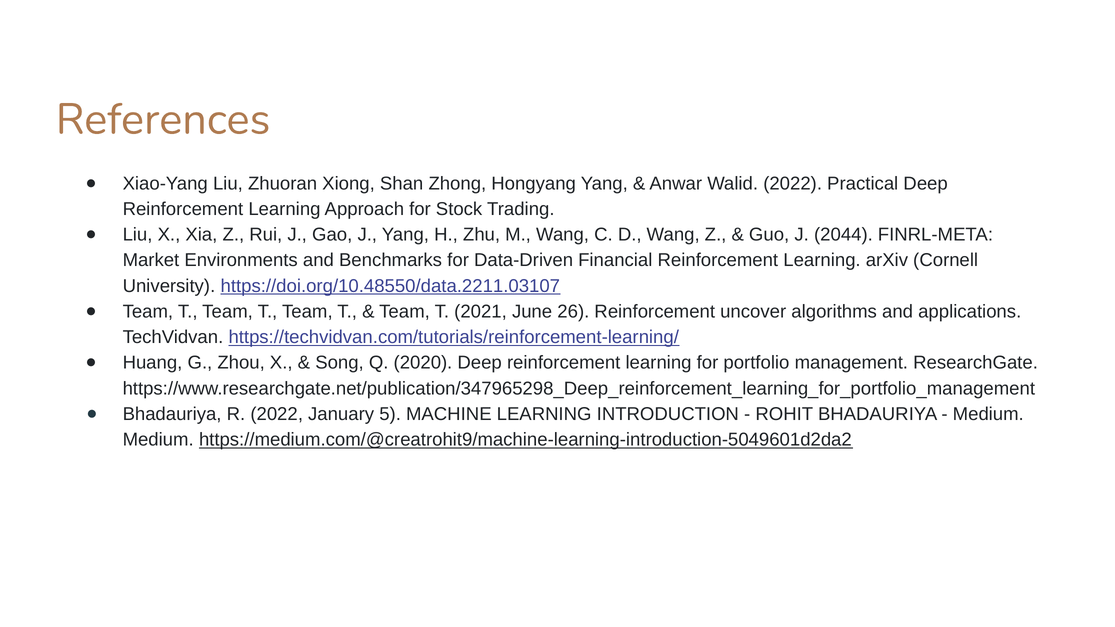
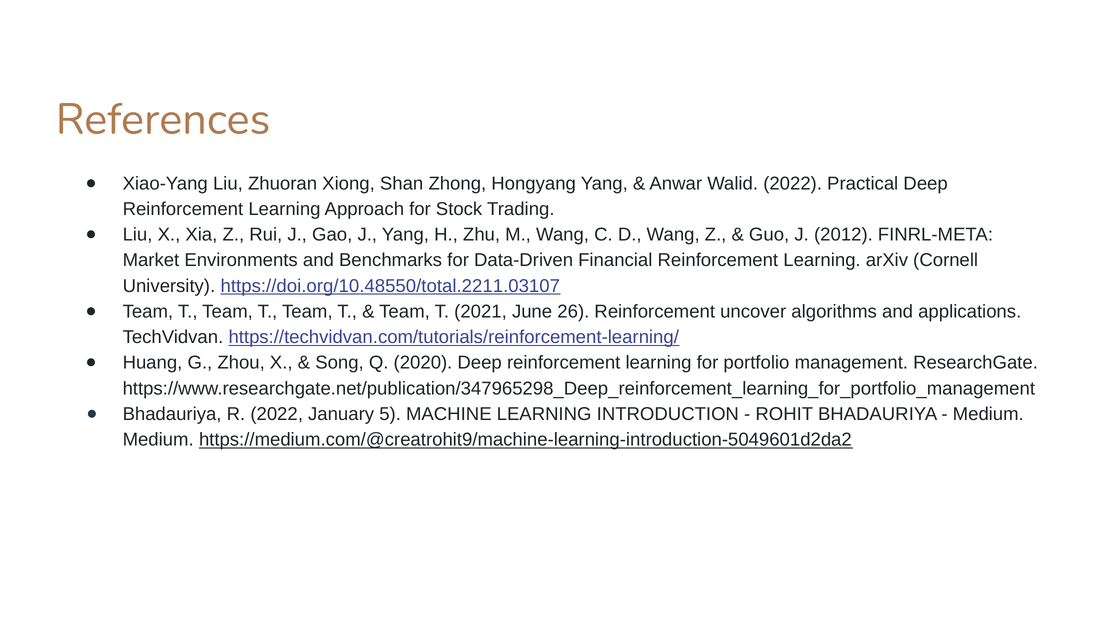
2044: 2044 -> 2012
https://doi.org/10.48550/data.2211.03107: https://doi.org/10.48550/data.2211.03107 -> https://doi.org/10.48550/total.2211.03107
